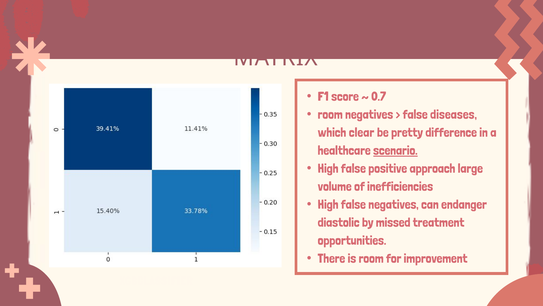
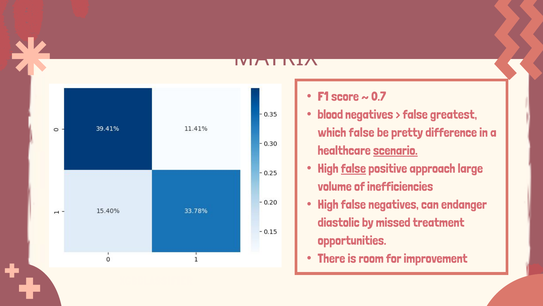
room at (330, 114): room -> blood
diseases: diseases -> greatest
which clear: clear -> false
false at (353, 168) underline: none -> present
